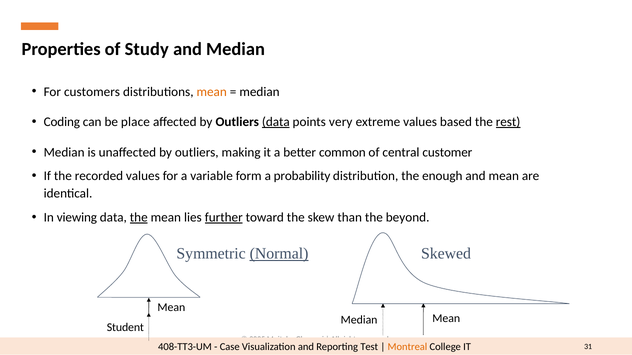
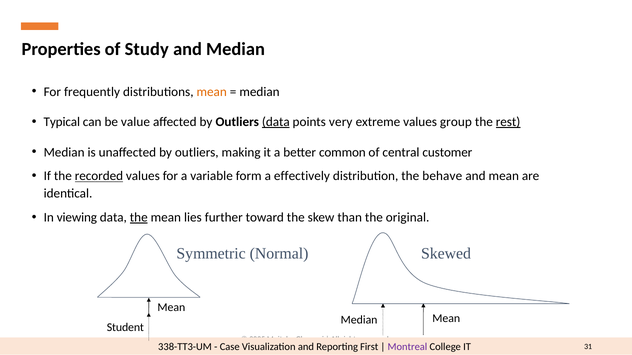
customers: customers -> frequently
Coding: Coding -> Typical
place: place -> value
based: based -> group
recorded underline: none -> present
probability: probability -> effectively
enough: enough -> behave
further underline: present -> none
beyond: beyond -> original
Normal underline: present -> none
408-TT3-UM: 408-TT3-UM -> 338-TT3-UM
Test: Test -> First
Montreal colour: orange -> purple
